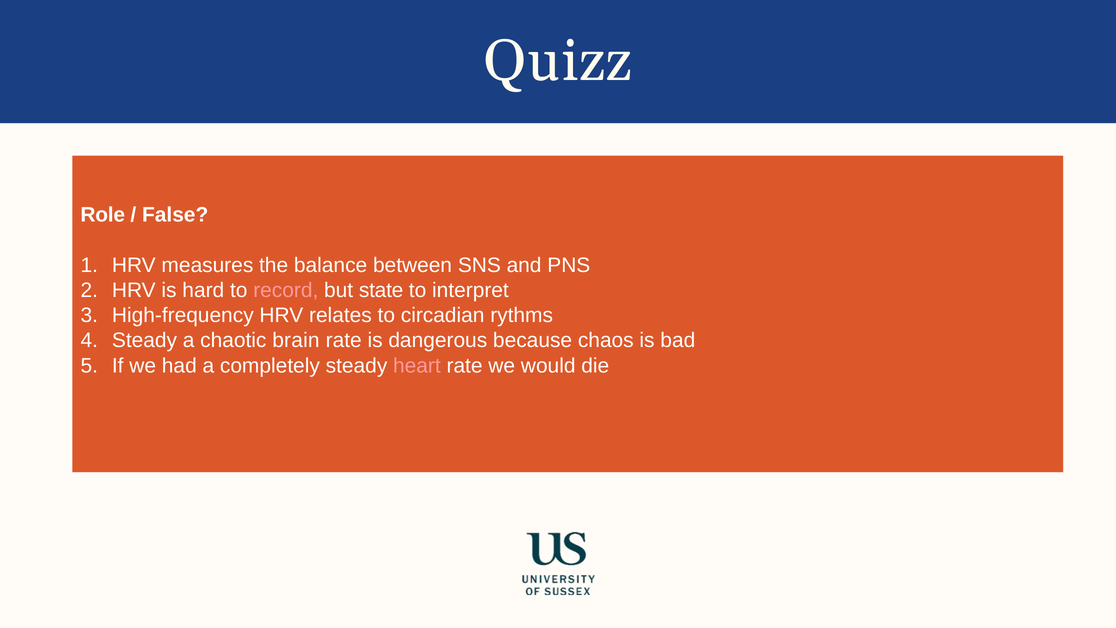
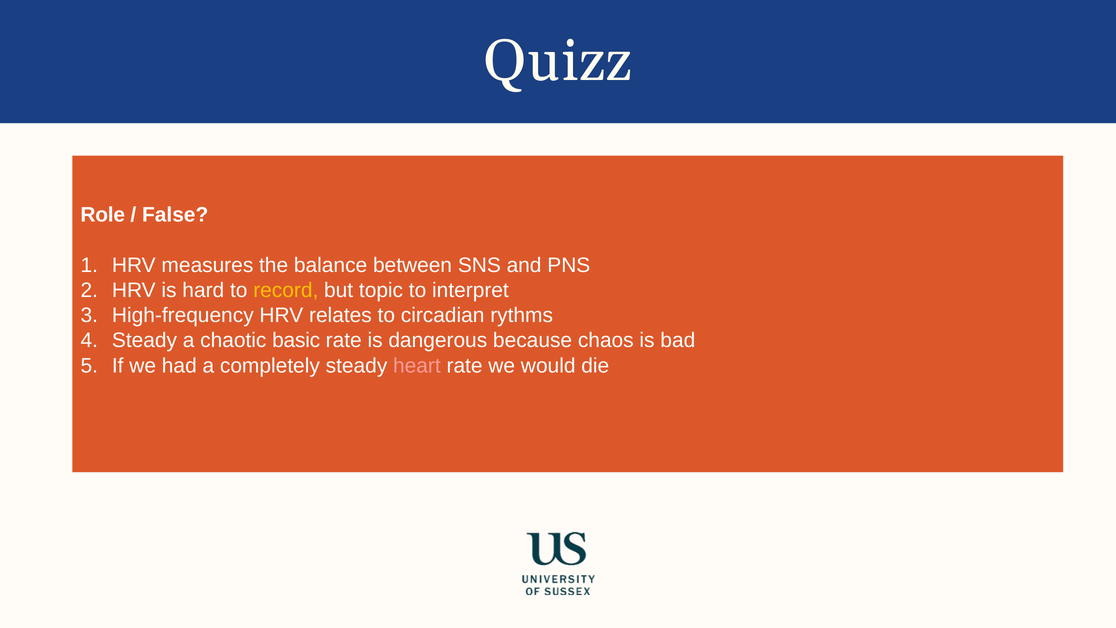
record colour: pink -> yellow
state: state -> topic
brain: brain -> basic
